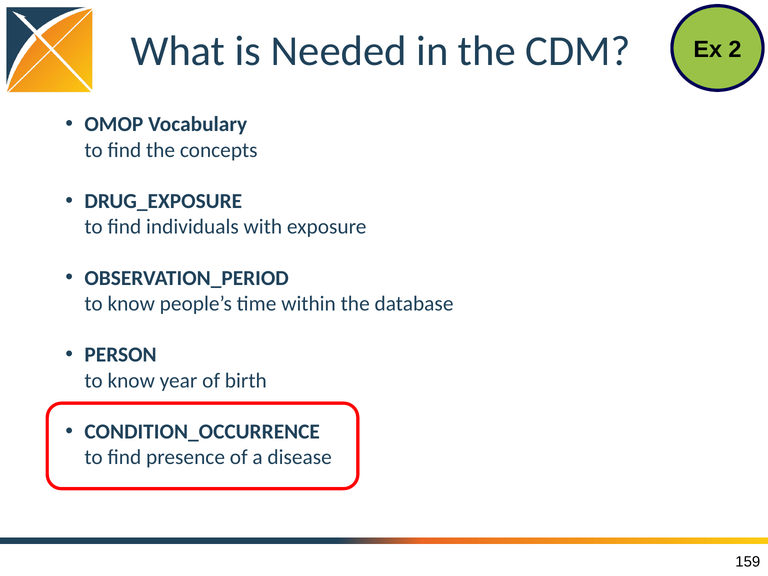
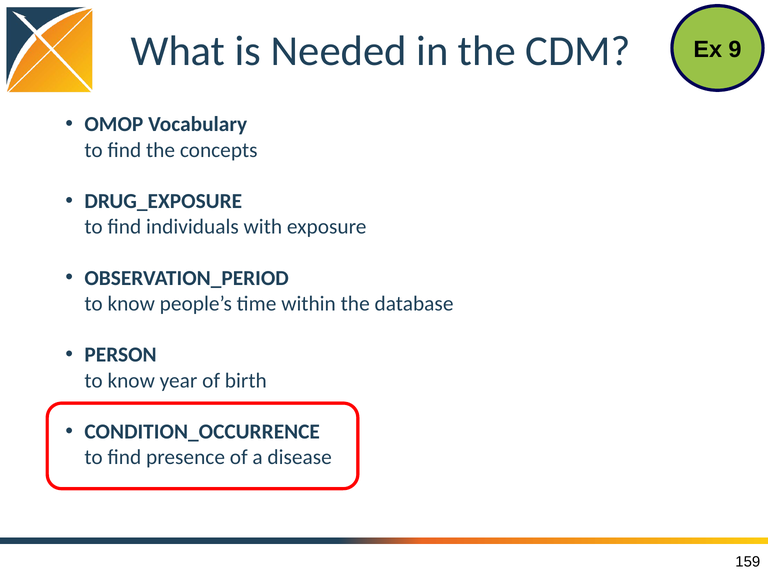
2: 2 -> 9
